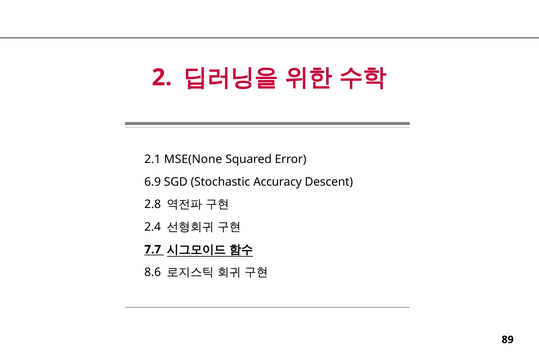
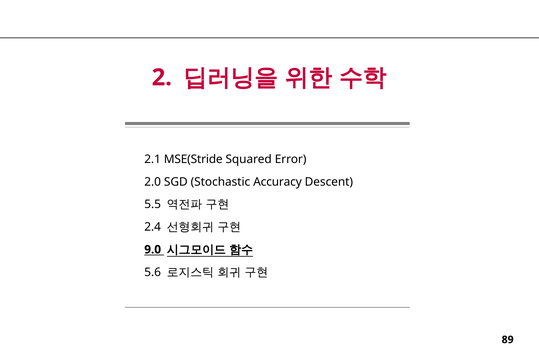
MSE(None: MSE(None -> MSE(Stride
6.9: 6.9 -> 2.0
2.8: 2.8 -> 5.5
7.7: 7.7 -> 9.0
8.6: 8.6 -> 5.6
